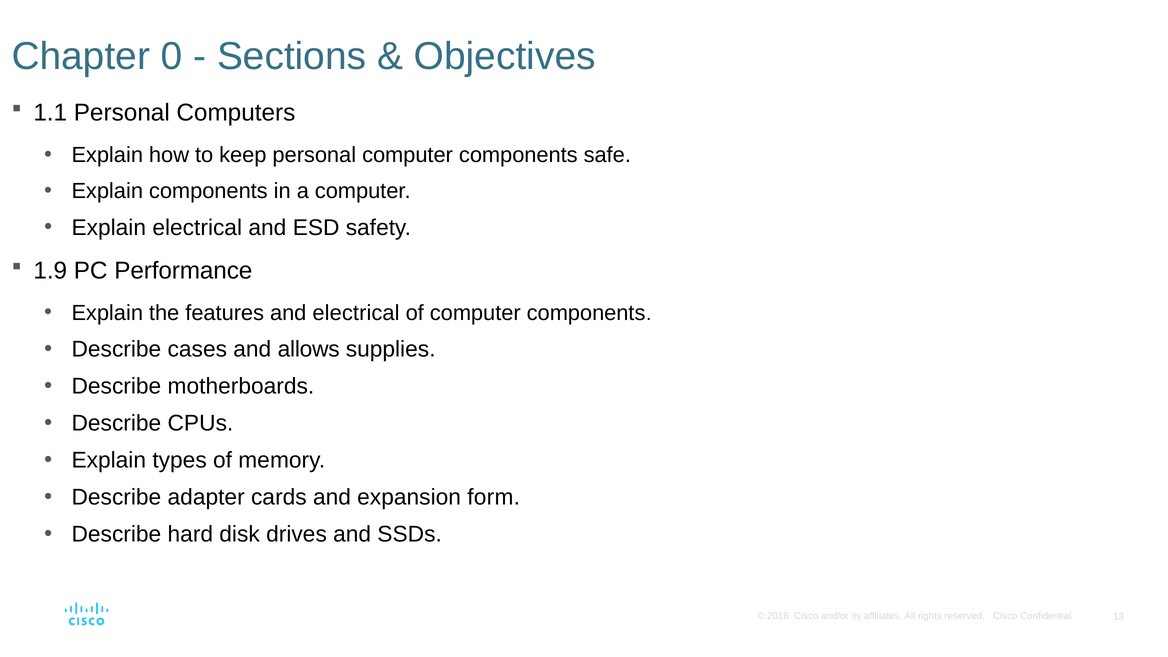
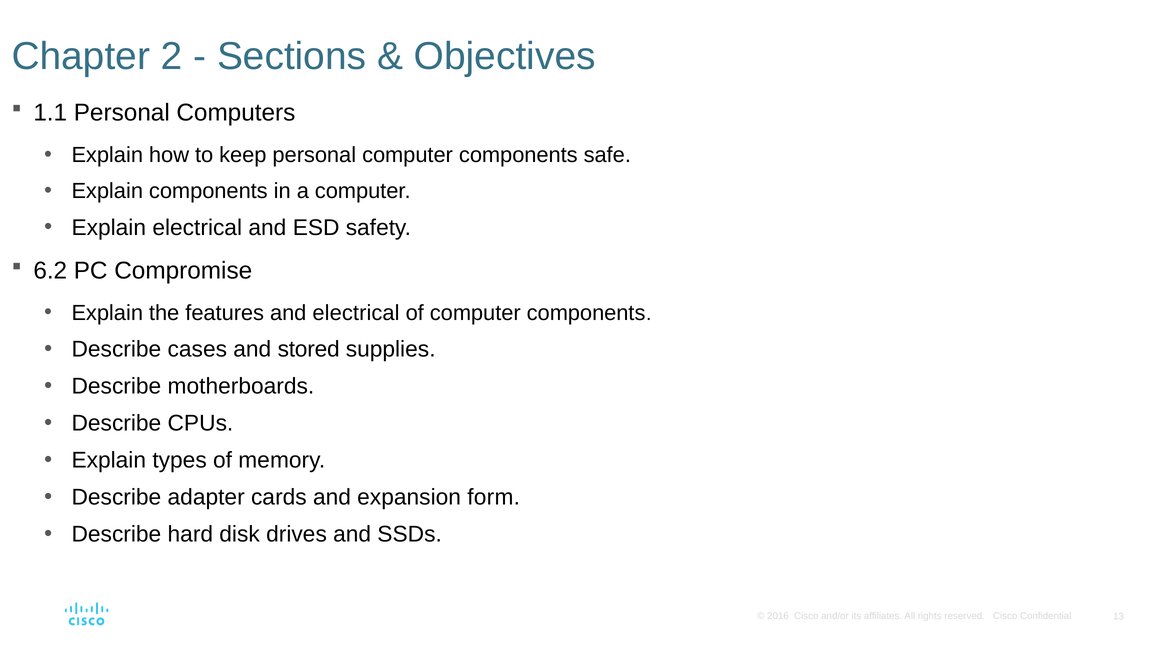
0: 0 -> 2
1.9: 1.9 -> 6.2
Performance: Performance -> Compromise
allows: allows -> stored
